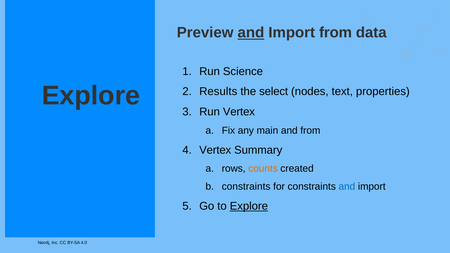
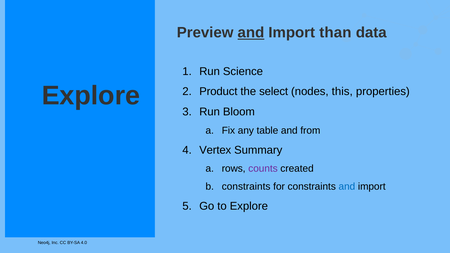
Import from: from -> than
Results: Results -> Product
text: text -> this
Run Vertex: Vertex -> Bloom
main: main -> table
counts colour: orange -> purple
Explore at (249, 206) underline: present -> none
